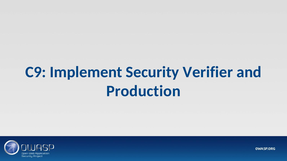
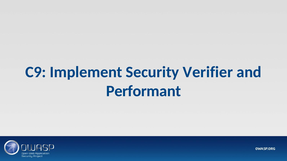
Production: Production -> Performant
